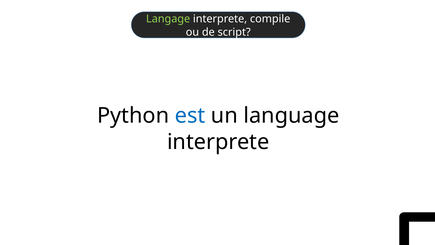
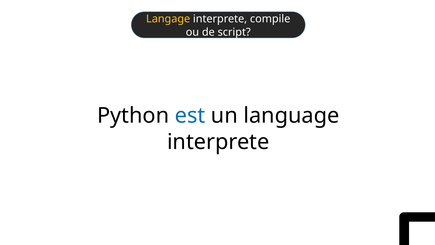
Langage colour: light green -> yellow
